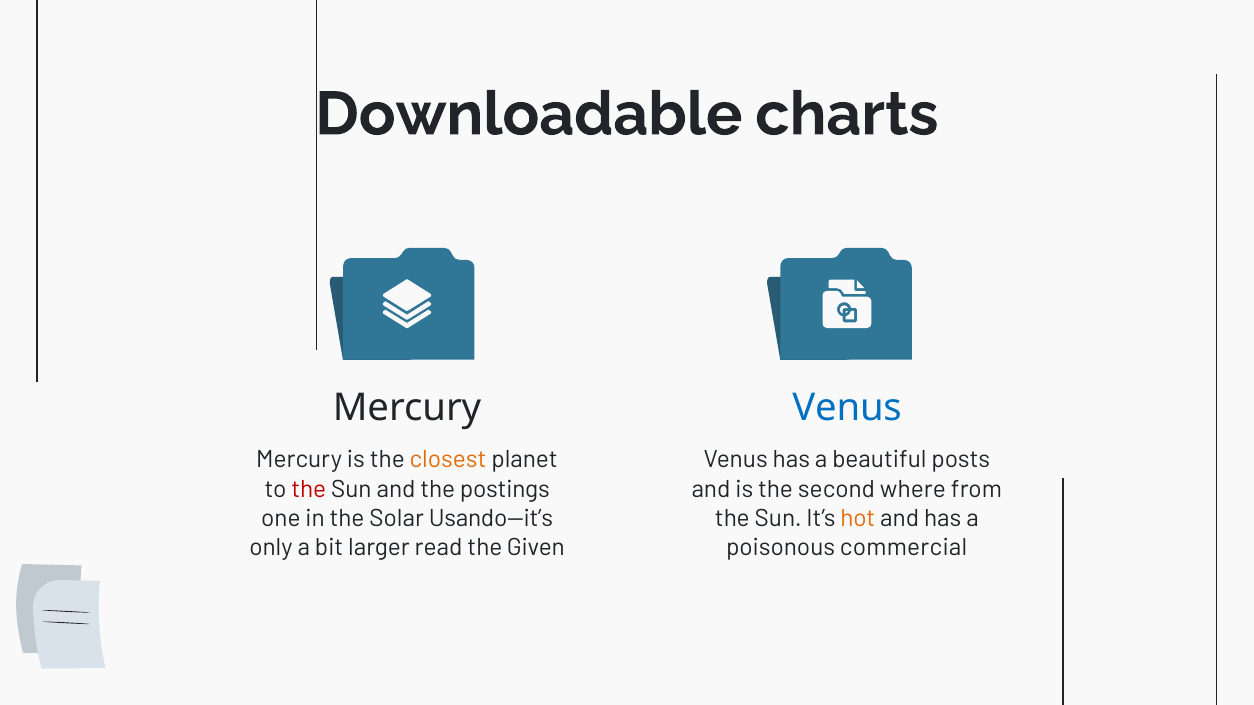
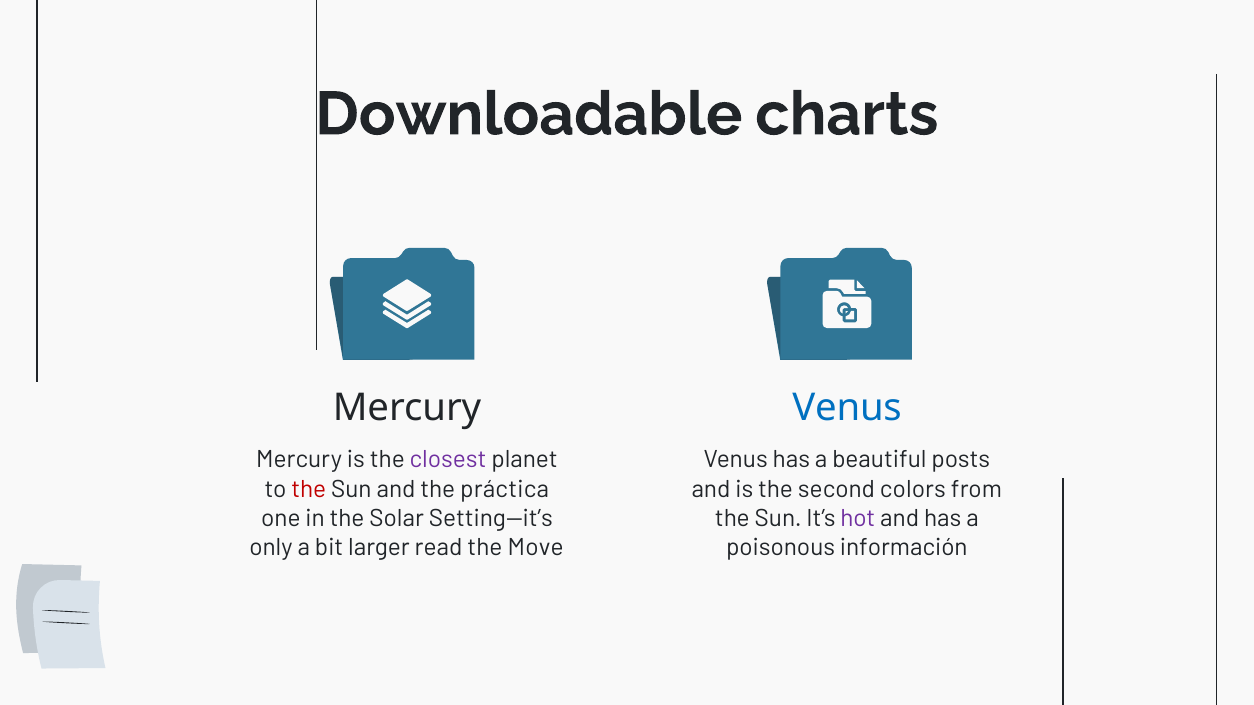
closest colour: orange -> purple
postings: postings -> práctica
where: where -> colors
Usando—it’s: Usando—it’s -> Setting—it’s
hot colour: orange -> purple
Given: Given -> Move
commercial: commercial -> información
